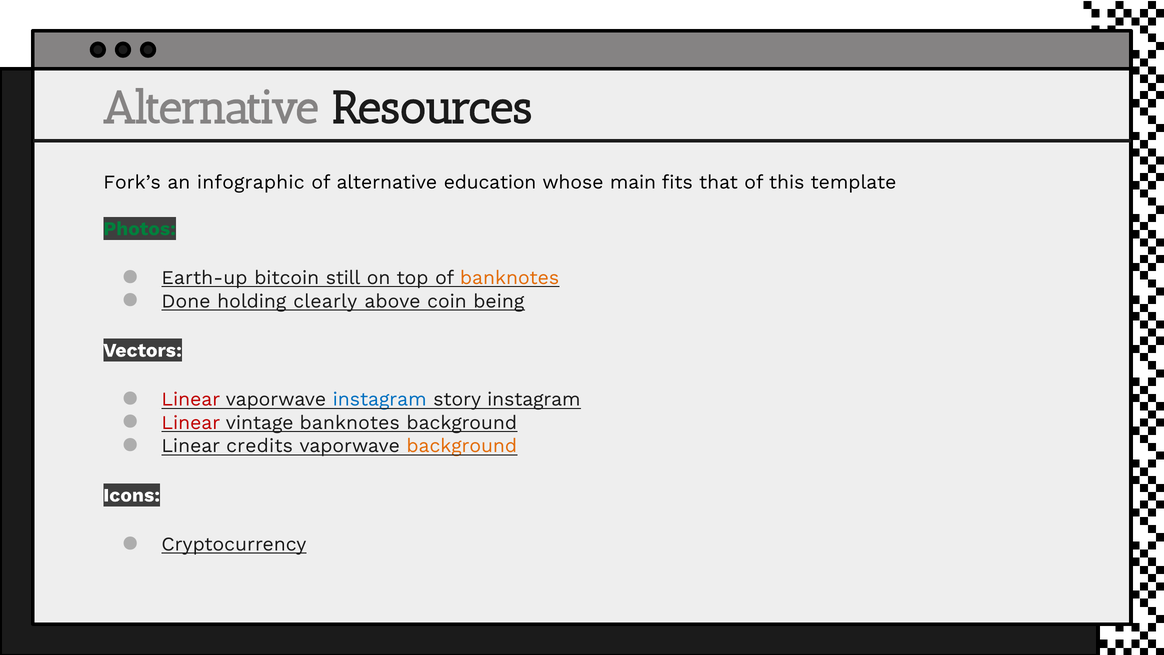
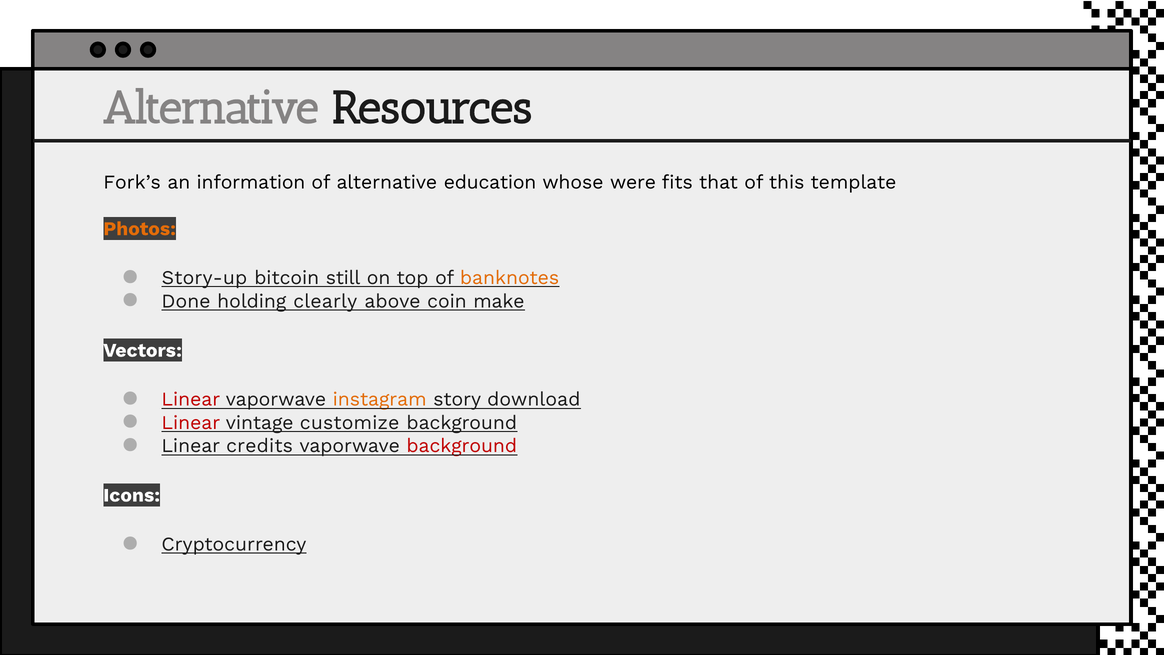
infographic: infographic -> information
main: main -> were
Photos colour: green -> orange
Earth-up: Earth-up -> Story-up
being: being -> make
instagram at (380, 399) colour: blue -> orange
story instagram: instagram -> download
vintage banknotes: banknotes -> customize
background at (462, 446) colour: orange -> red
